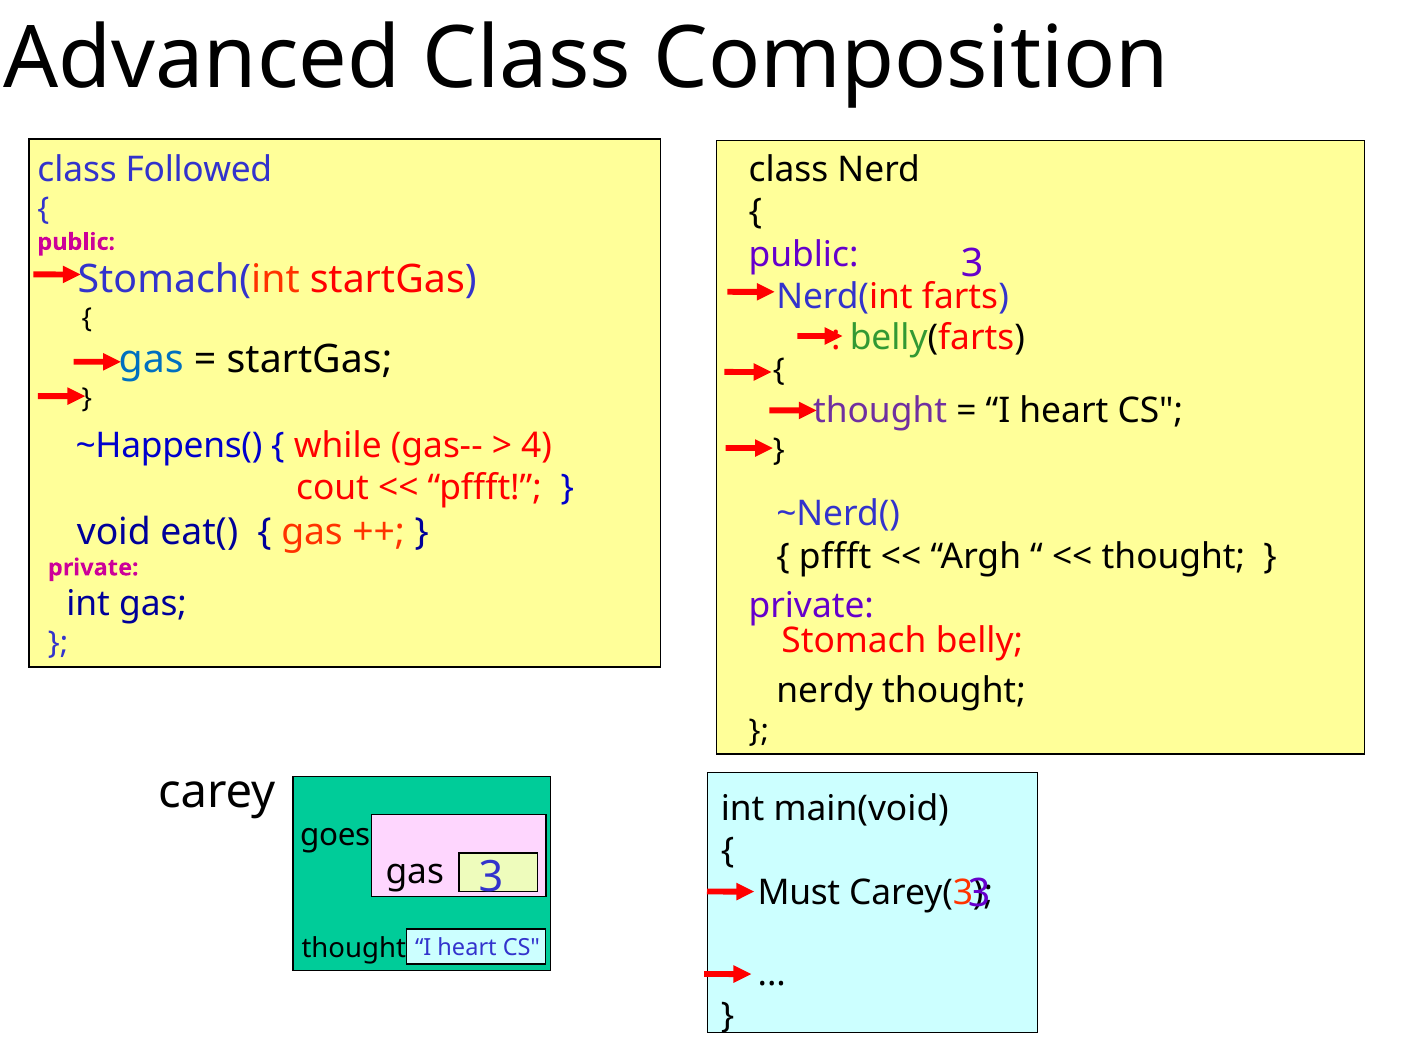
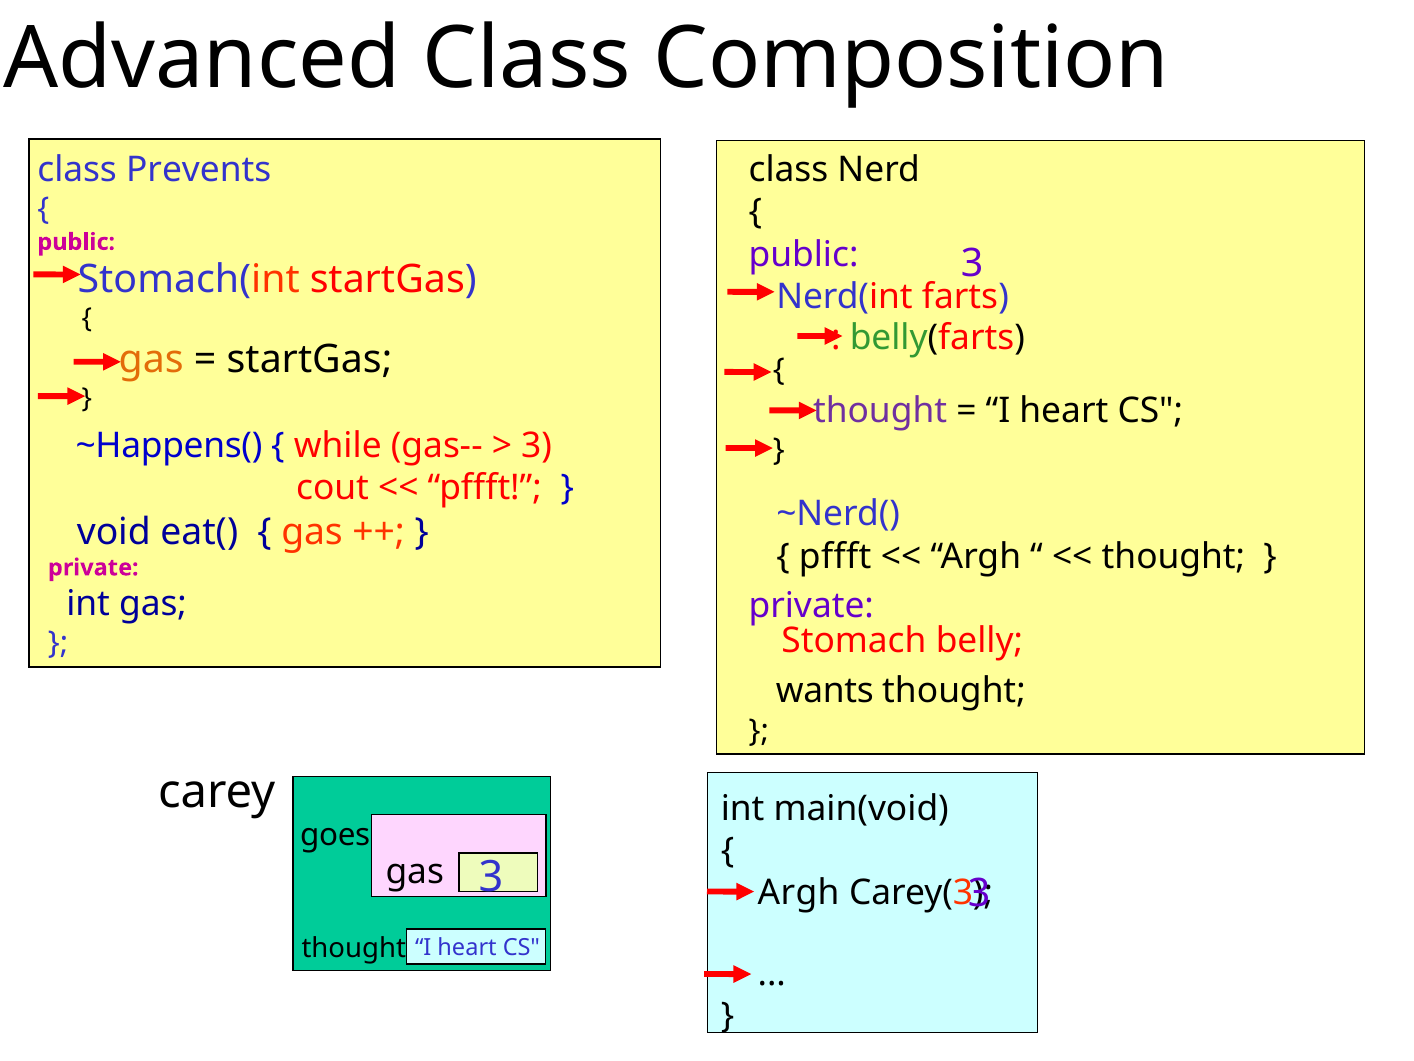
Followed: Followed -> Prevents
gas at (151, 359) colour: blue -> orange
4 at (537, 446): 4 -> 3
nerdy: nerdy -> wants
Must at (799, 893): Must -> Argh
